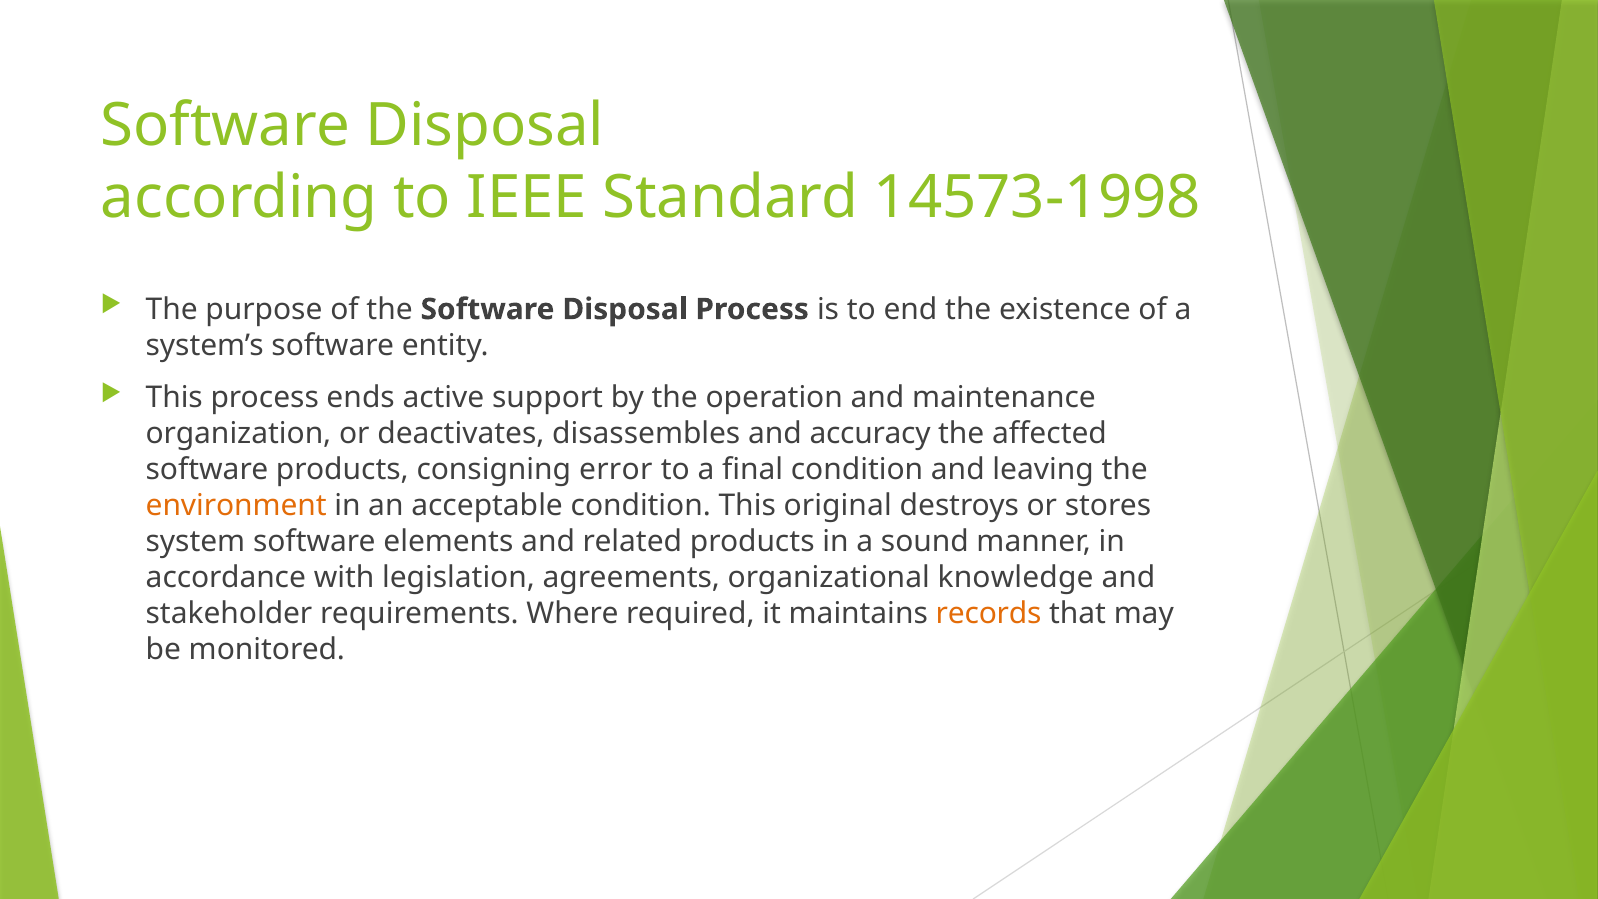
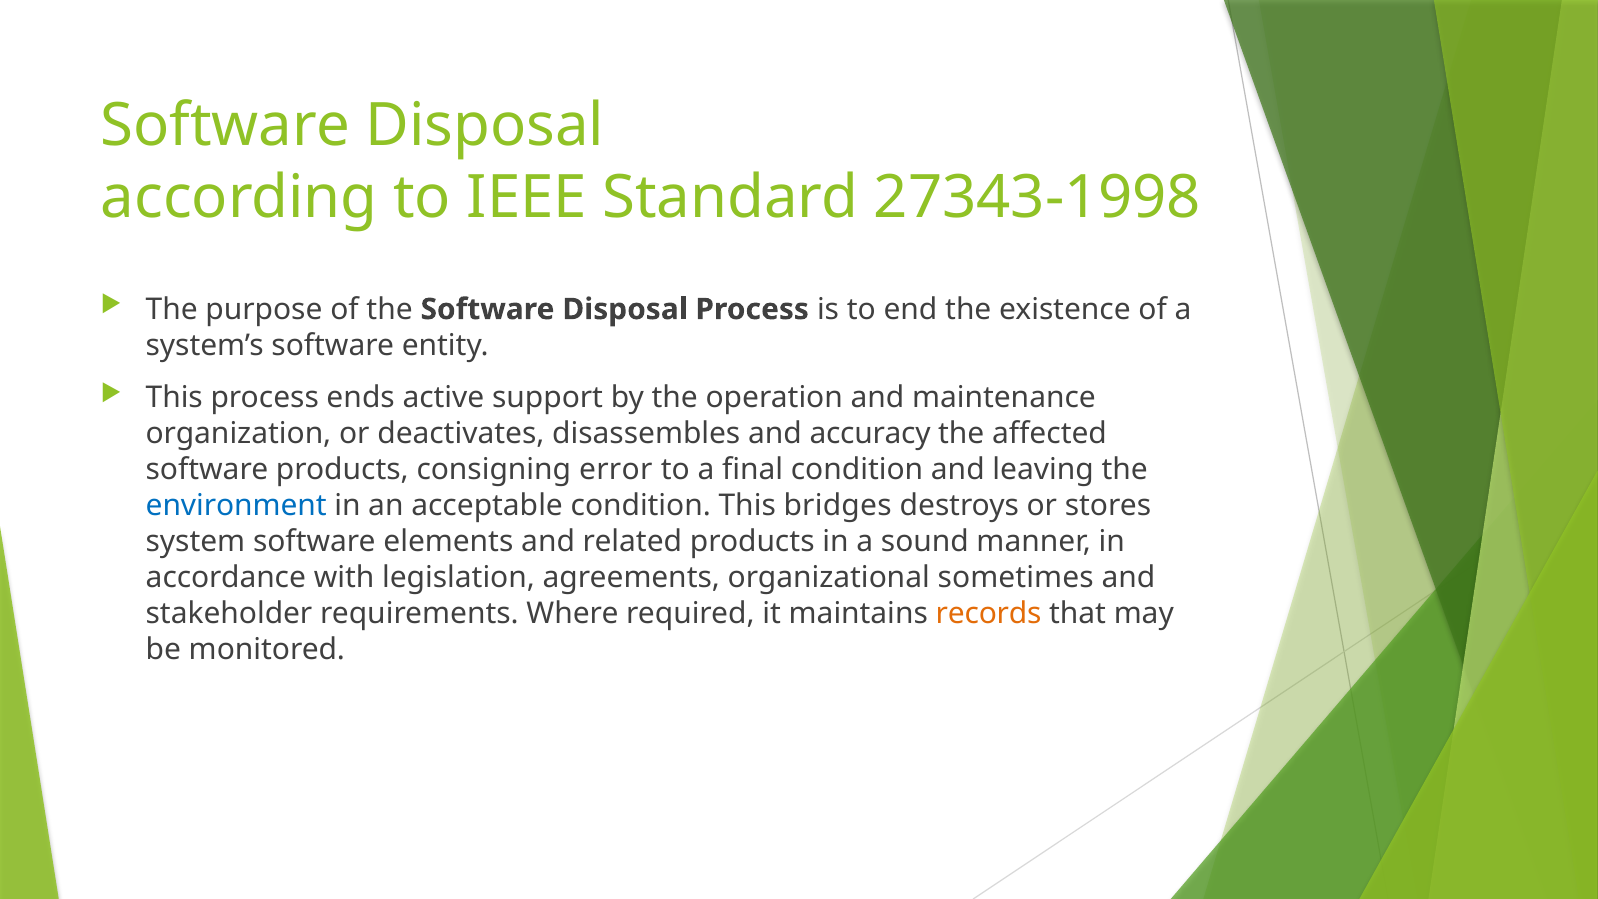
14573-1998: 14573-1998 -> 27343-1998
environment colour: orange -> blue
original: original -> bridges
knowledge: knowledge -> sometimes
